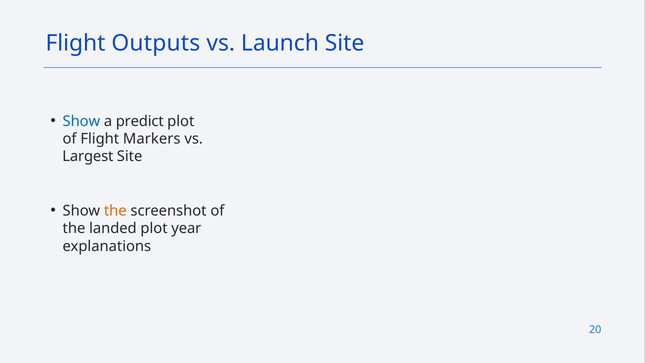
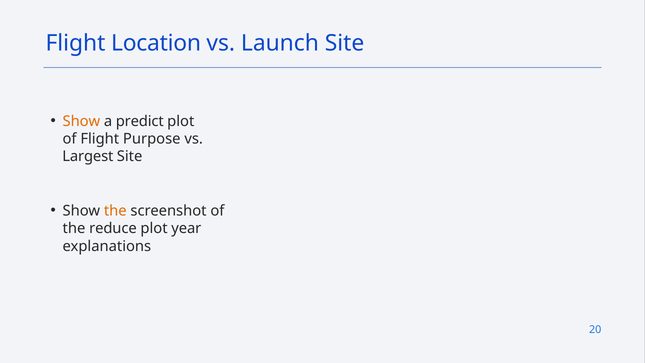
Outputs: Outputs -> Location
Show at (81, 121) colour: blue -> orange
Markers: Markers -> Purpose
landed: landed -> reduce
